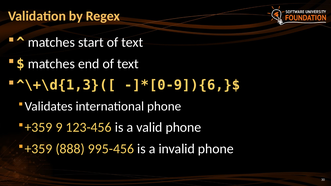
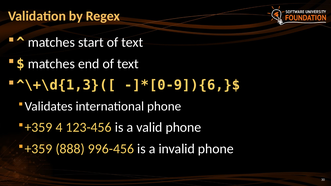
9: 9 -> 4
995-456: 995-456 -> 996-456
